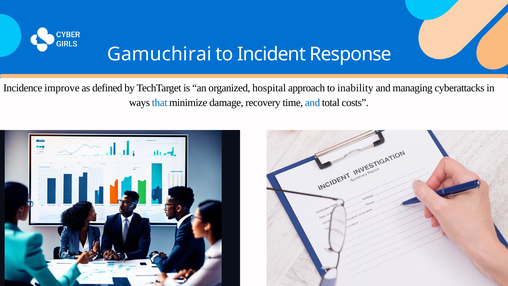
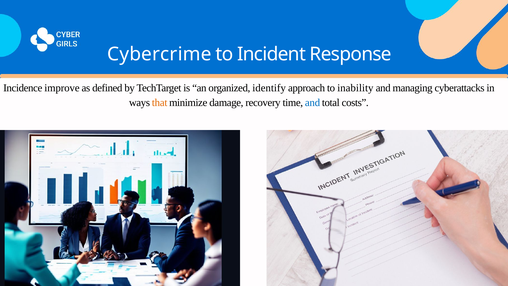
Gamuchirai: Gamuchirai -> Cybercrime
hospital: hospital -> identify
that colour: blue -> orange
